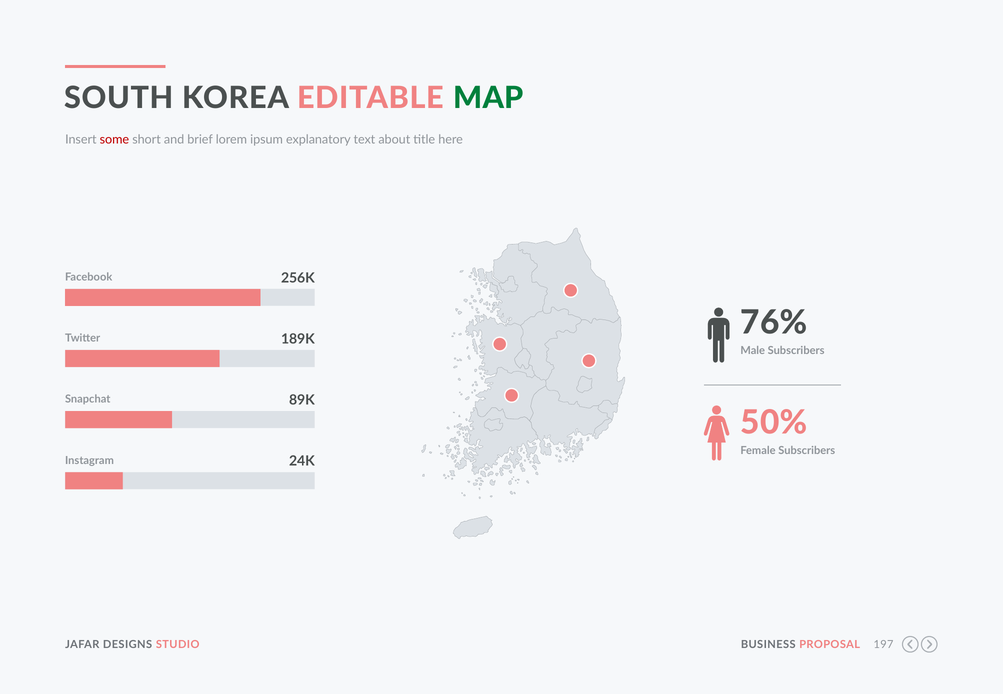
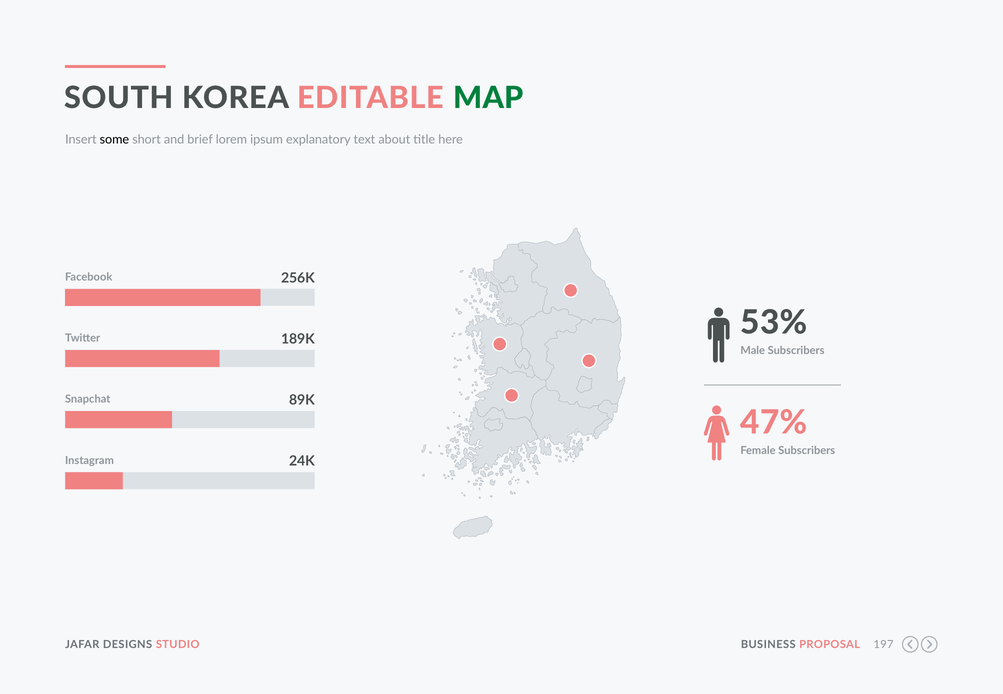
some colour: red -> black
76%: 76% -> 53%
50%: 50% -> 47%
